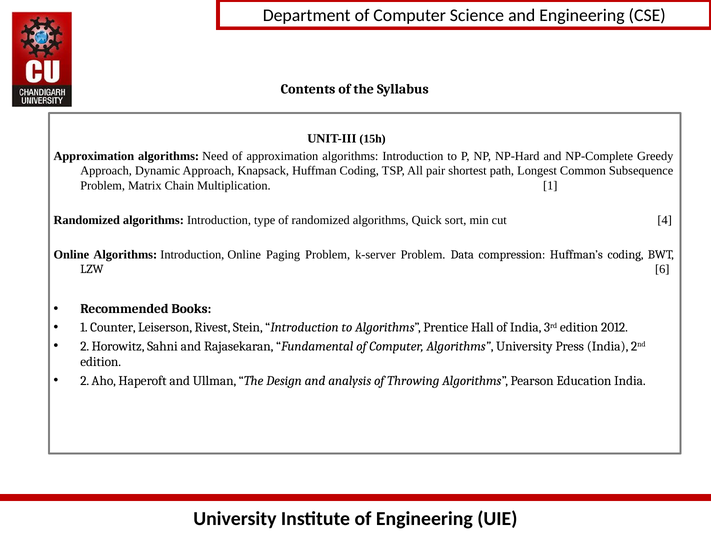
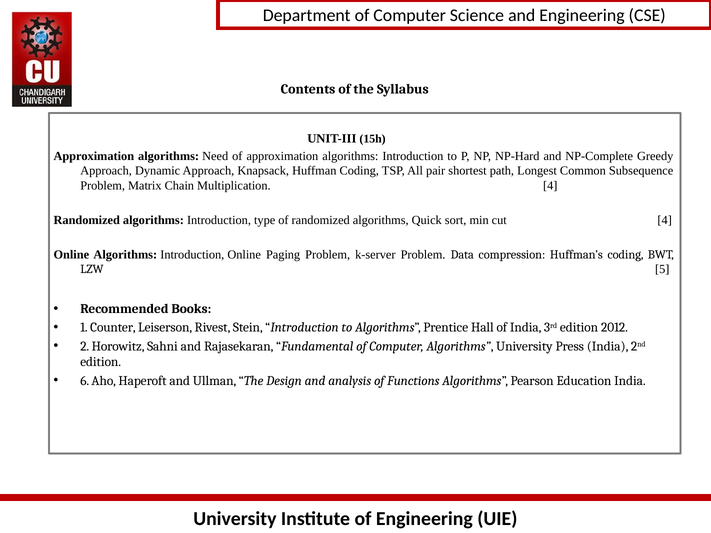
Multiplication 1: 1 -> 4
6: 6 -> 5
2 at (85, 381): 2 -> 6
Throwing: Throwing -> Functions
